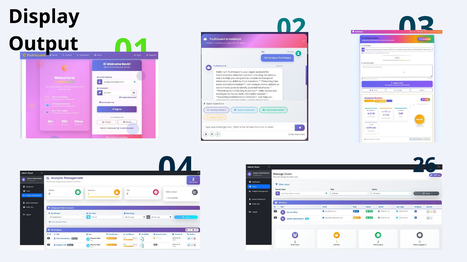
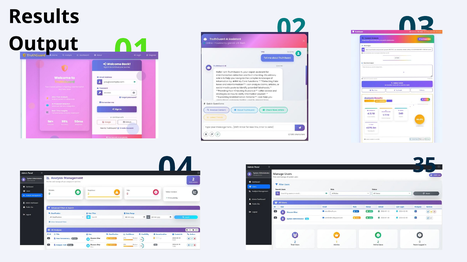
Display: Display -> Results
26: 26 -> 35
